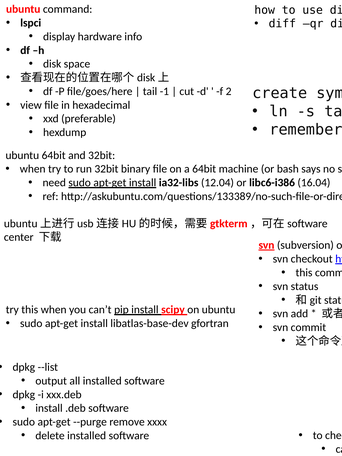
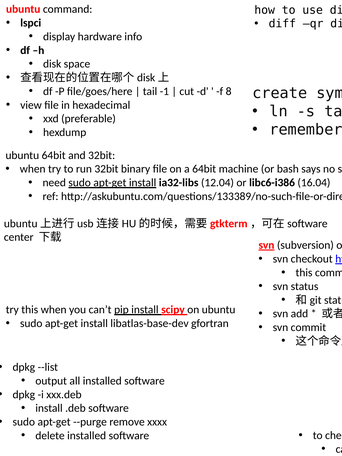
2: 2 -> 8
